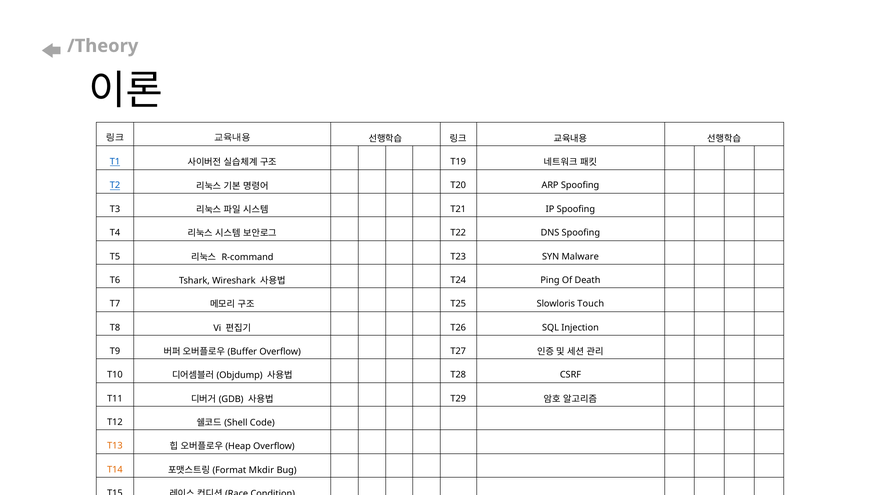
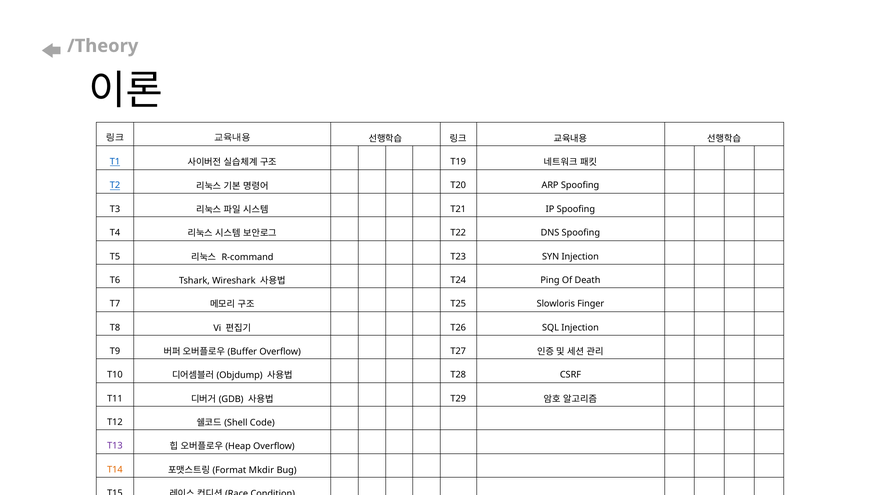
SYN Malware: Malware -> Injection
Touch: Touch -> Finger
T13 colour: orange -> purple
